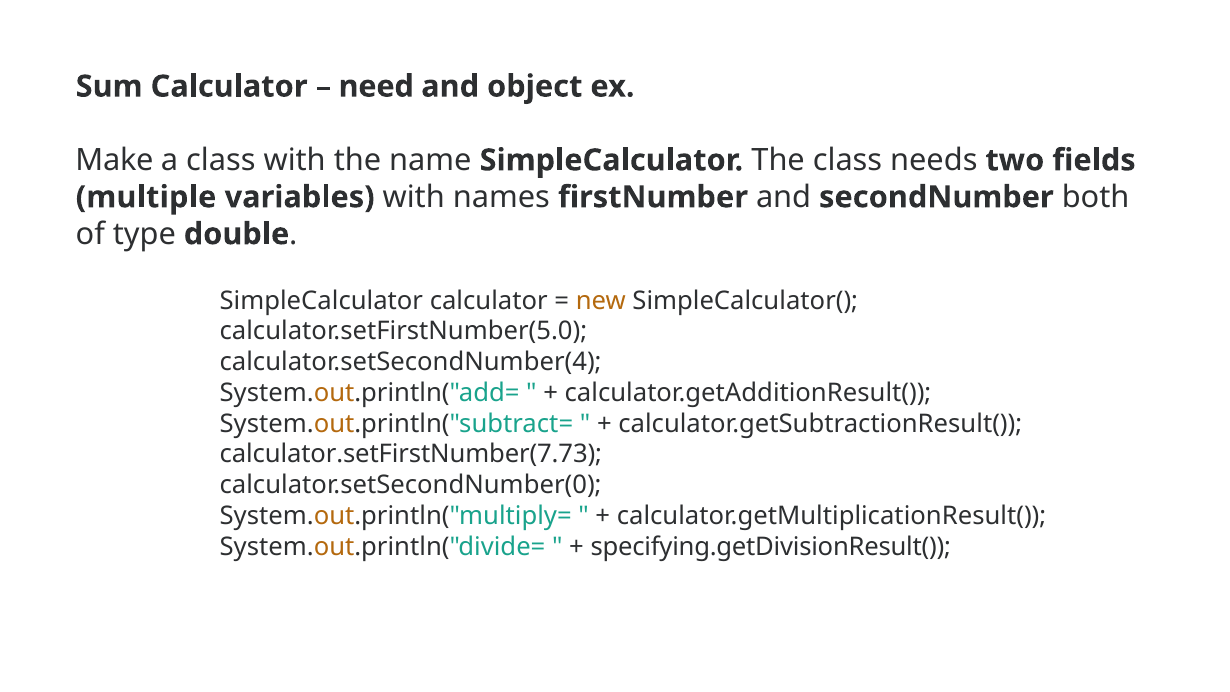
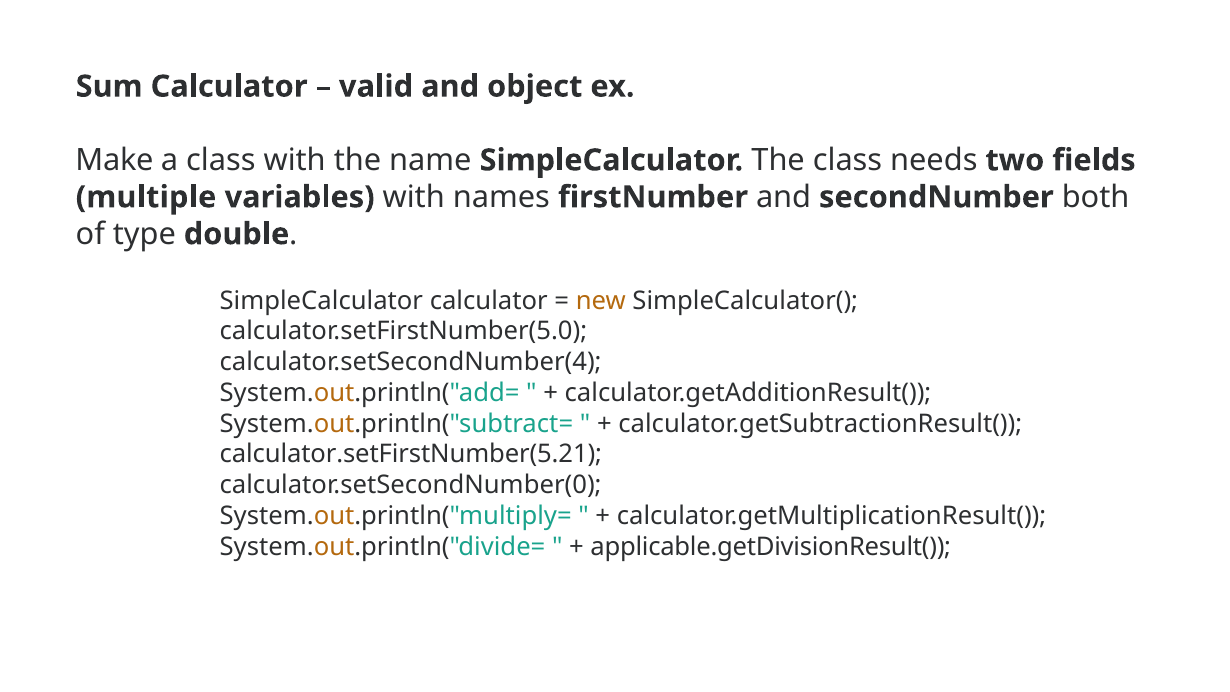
need: need -> valid
calculator.setFirstNumber(7.73: calculator.setFirstNumber(7.73 -> calculator.setFirstNumber(5.21
specifying.getDivisionResult(: specifying.getDivisionResult( -> applicable.getDivisionResult(
